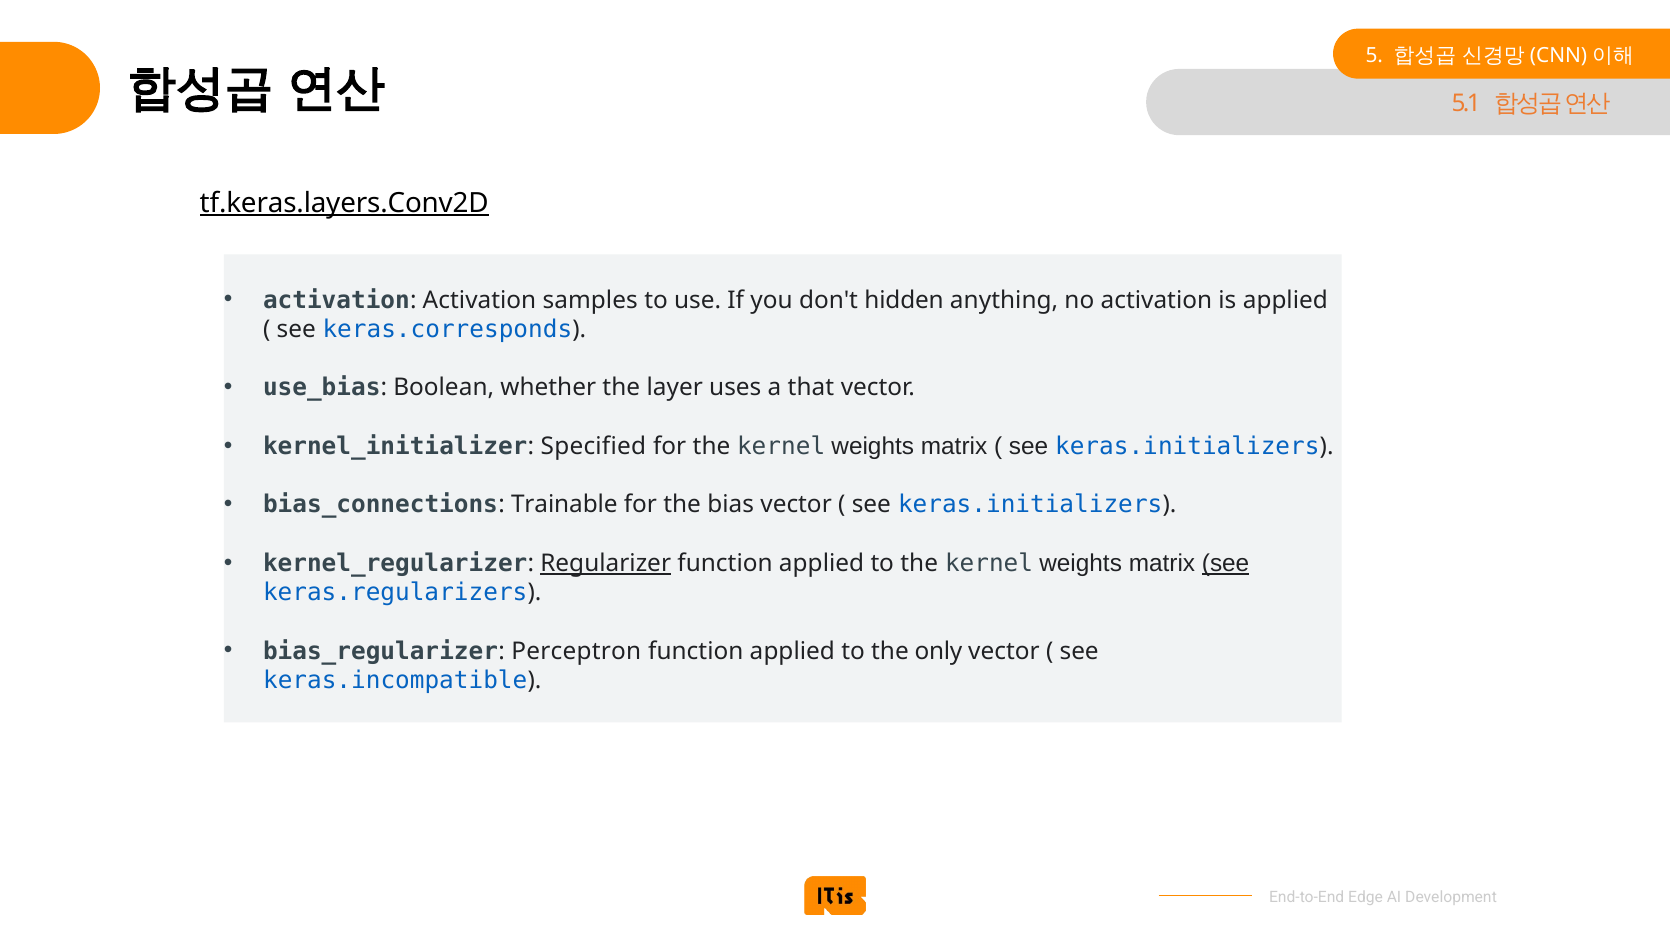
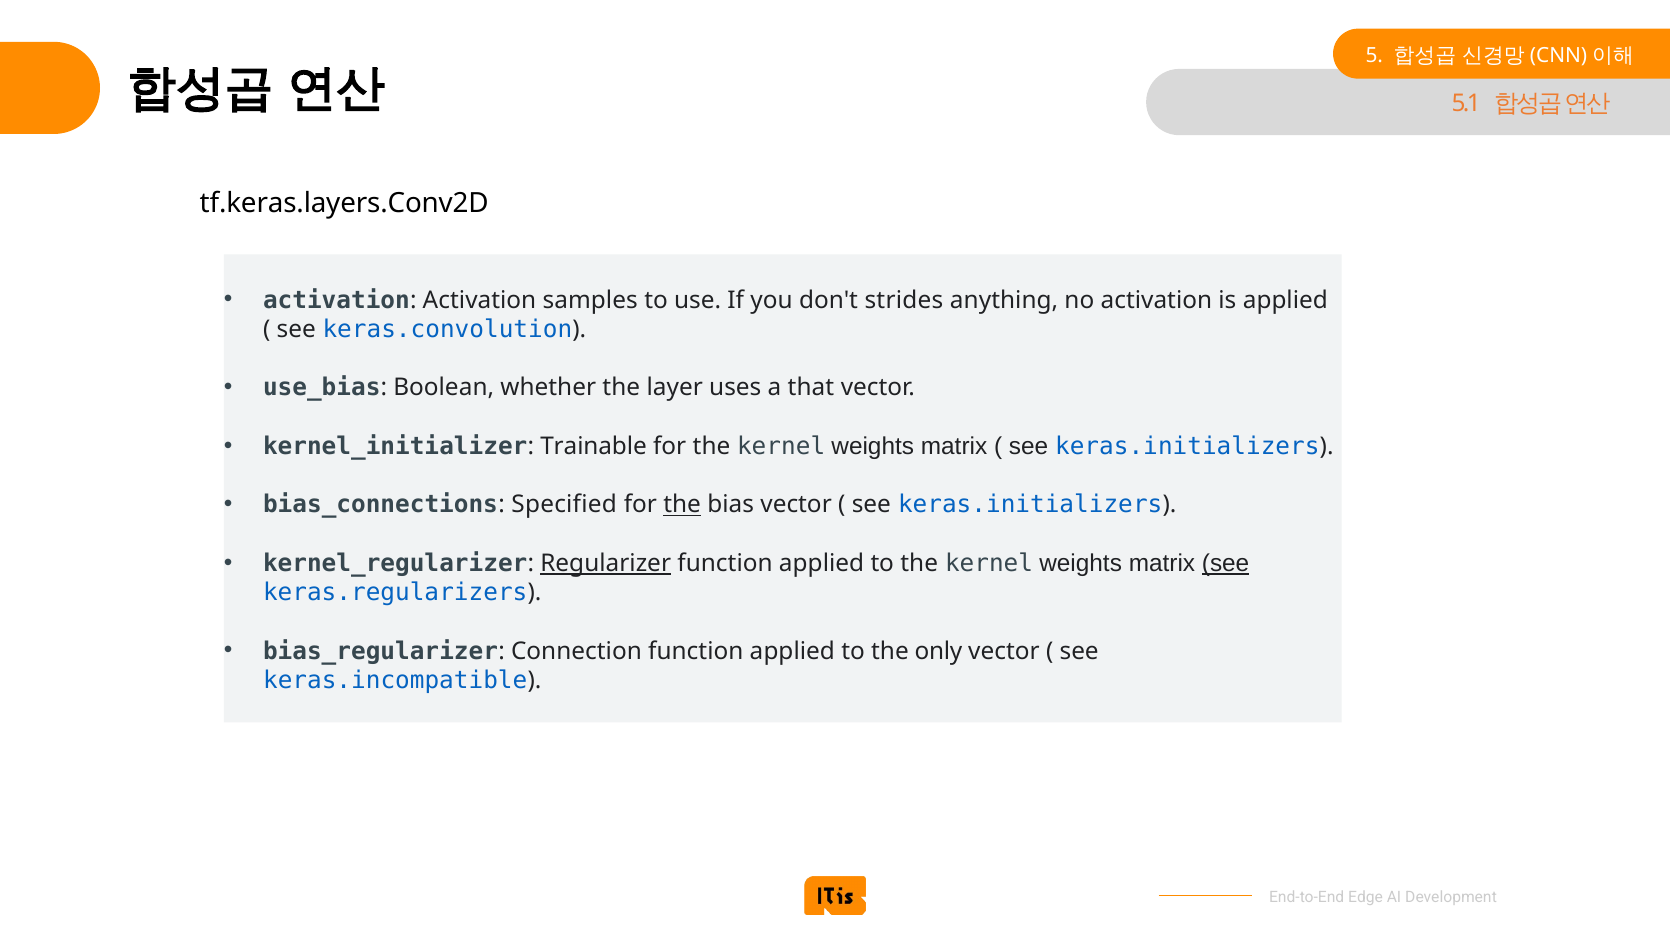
tf.keras.layers.Conv2D underline: present -> none
hidden: hidden -> strides
keras.corresponds: keras.corresponds -> keras.convolution
Specified: Specified -> Trainable
Trainable: Trainable -> Specified
the at (682, 504) underline: none -> present
Perceptron: Perceptron -> Connection
